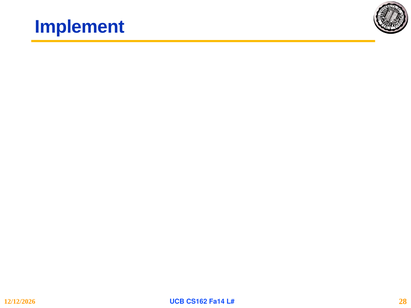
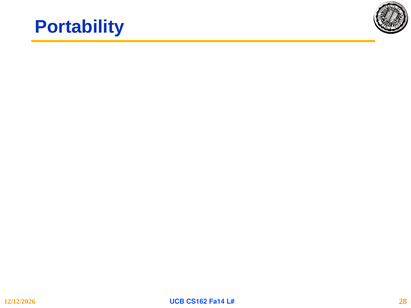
Implement: Implement -> Portability
